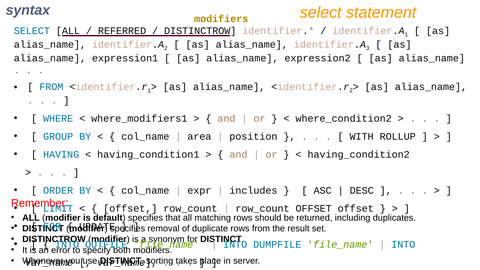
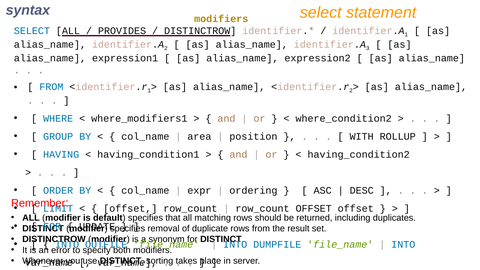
REFERRED: REFERRED -> PROVIDES
includes: includes -> ordering
